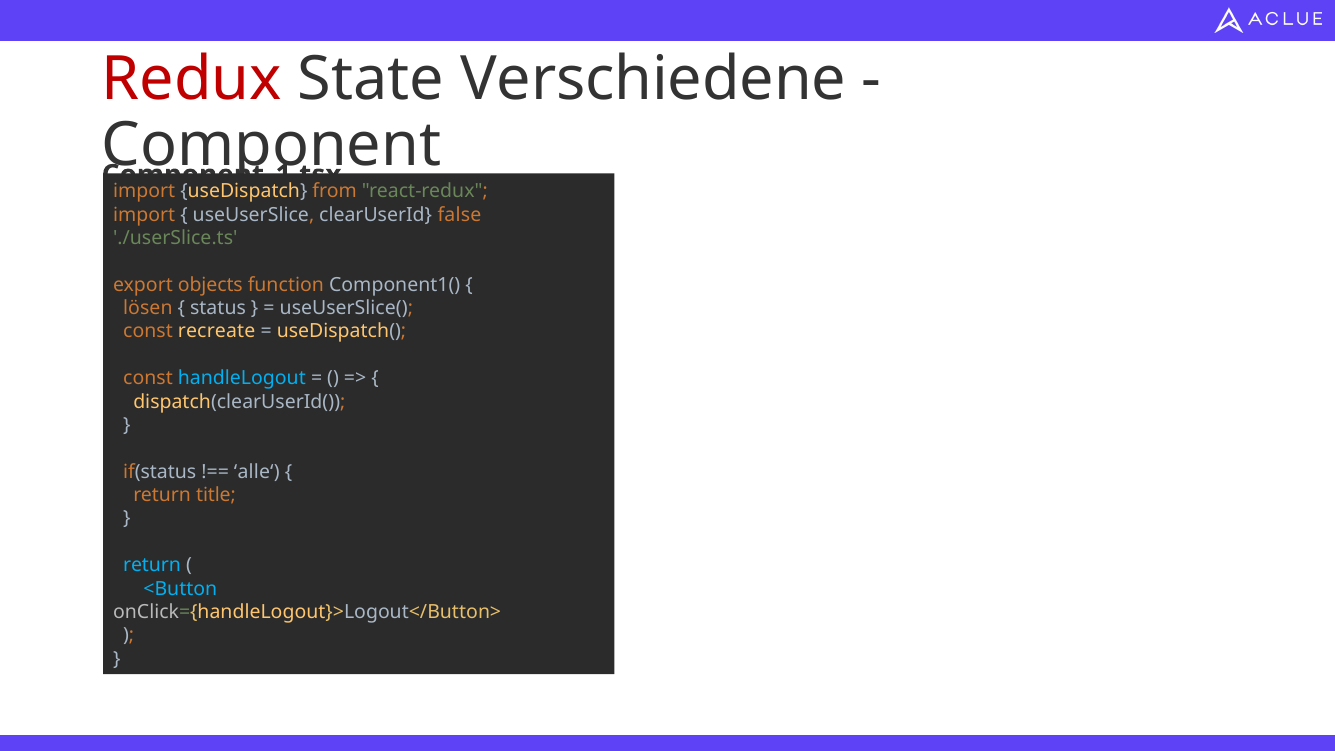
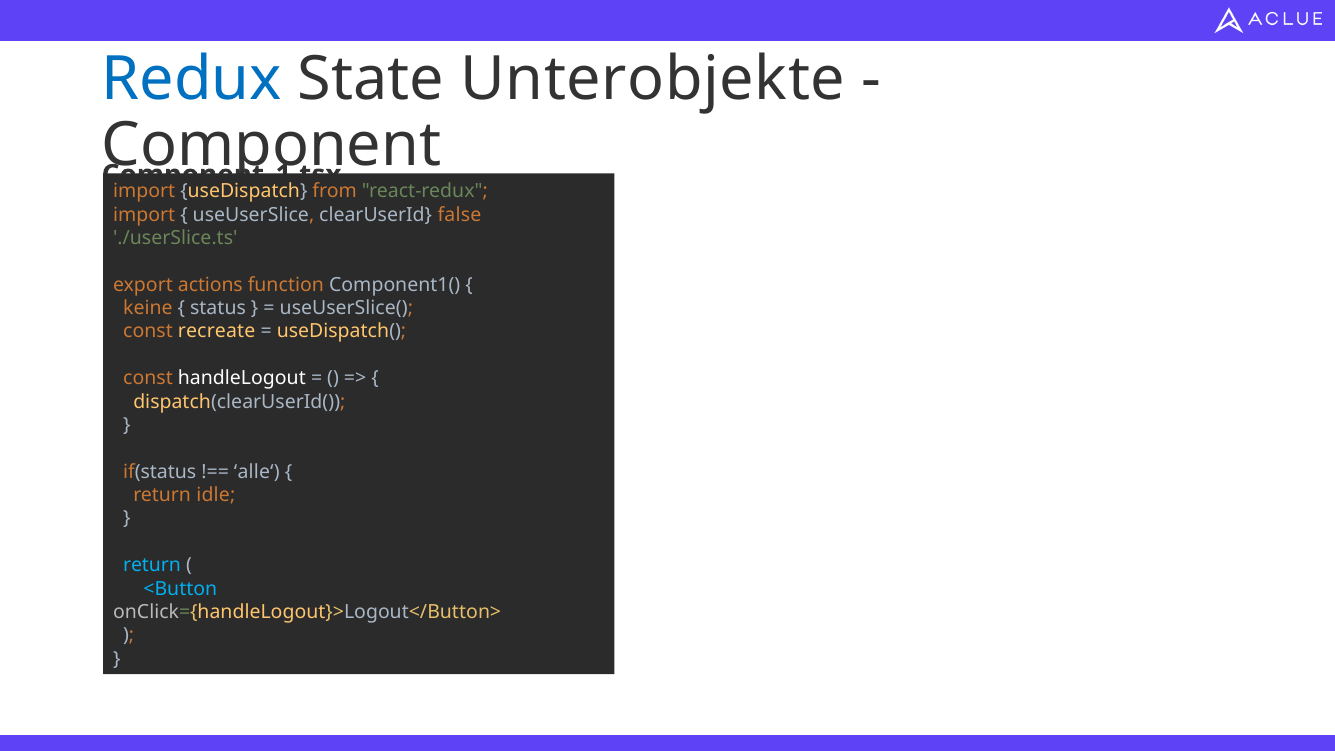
Redux colour: red -> blue
Verschiedene: Verschiedene -> Unterobjekte
objects: objects -> actions
lösen: lösen -> keine
handleLogout colour: light blue -> white
title: title -> idle
